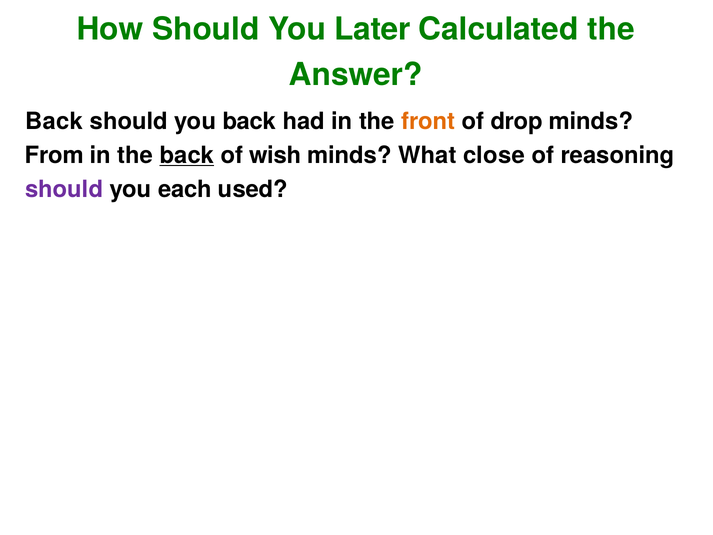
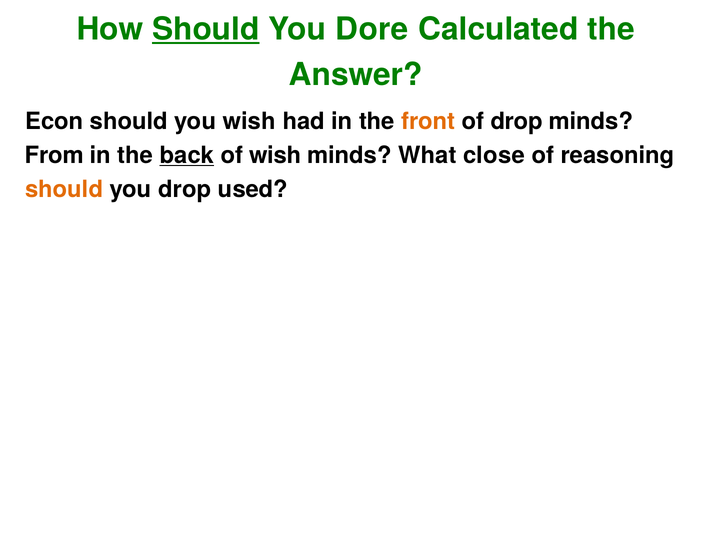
Should at (206, 29) underline: none -> present
Later: Later -> Dore
Back at (54, 121): Back -> Econ
you back: back -> wish
should at (64, 189) colour: purple -> orange
you each: each -> drop
